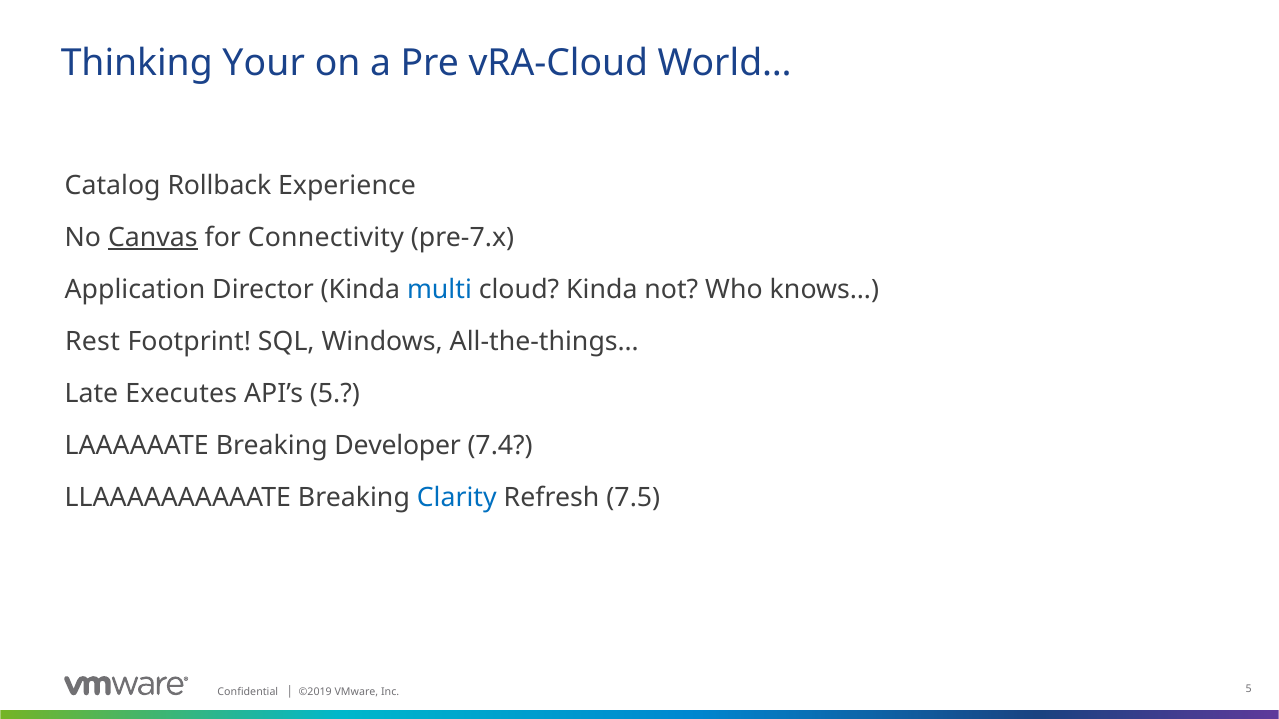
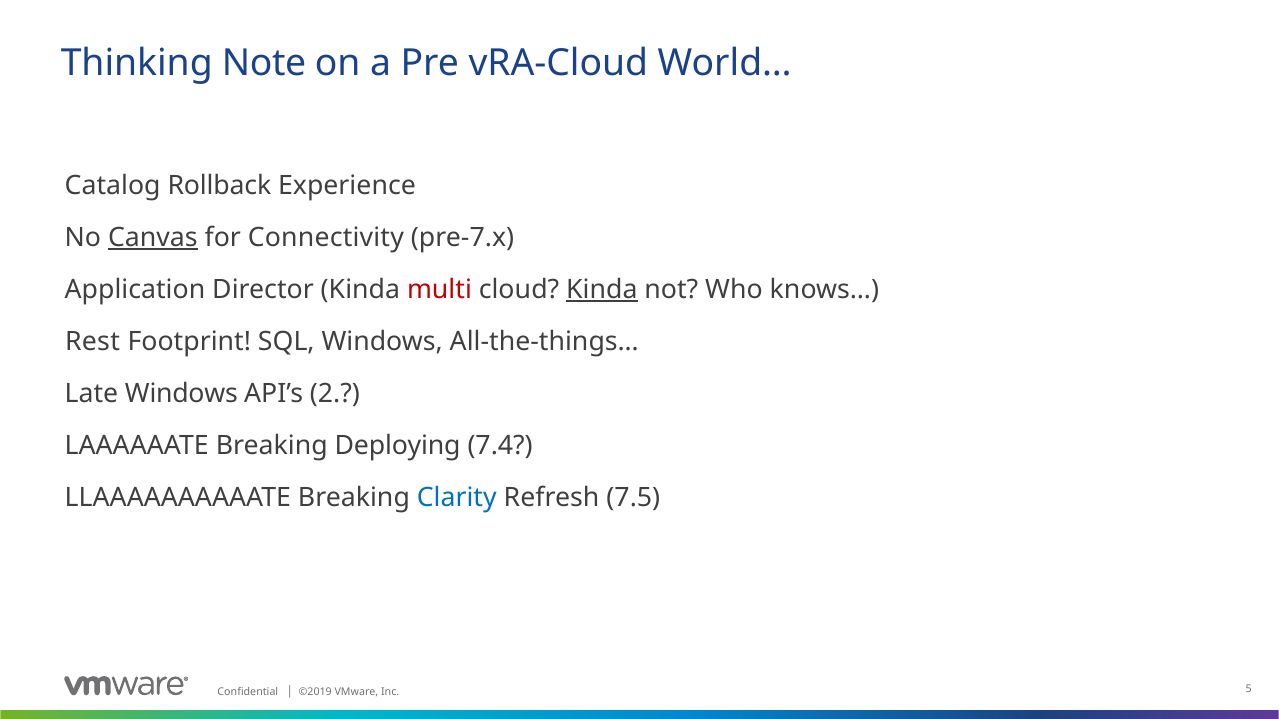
Your: Your -> Note
multi colour: blue -> red
Kinda at (602, 290) underline: none -> present
Late Executes: Executes -> Windows
API’s 5: 5 -> 2
Developer: Developer -> Deploying
